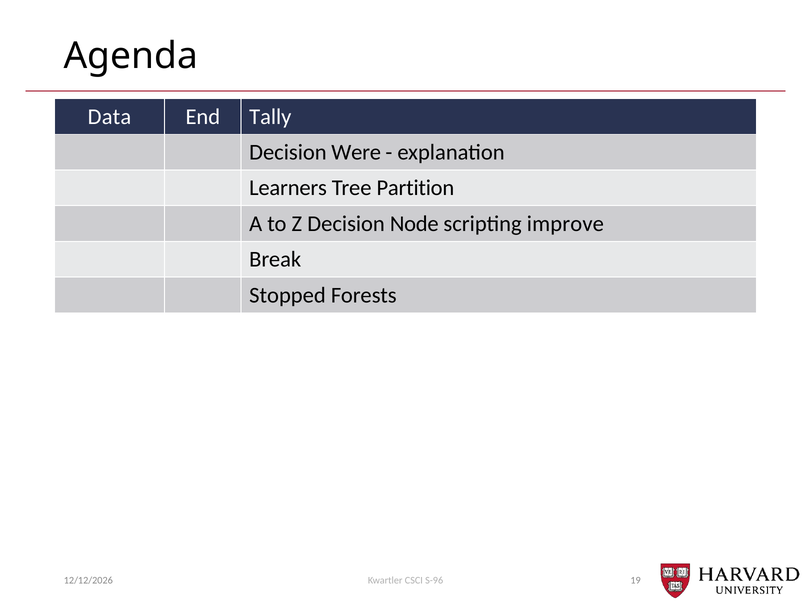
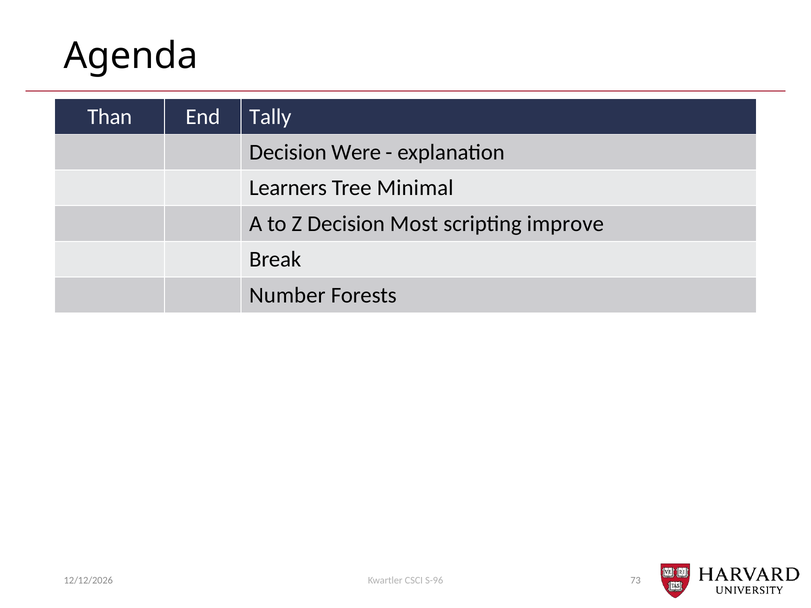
Data: Data -> Than
Partition: Partition -> Minimal
Node: Node -> Most
Stopped: Stopped -> Number
19: 19 -> 73
